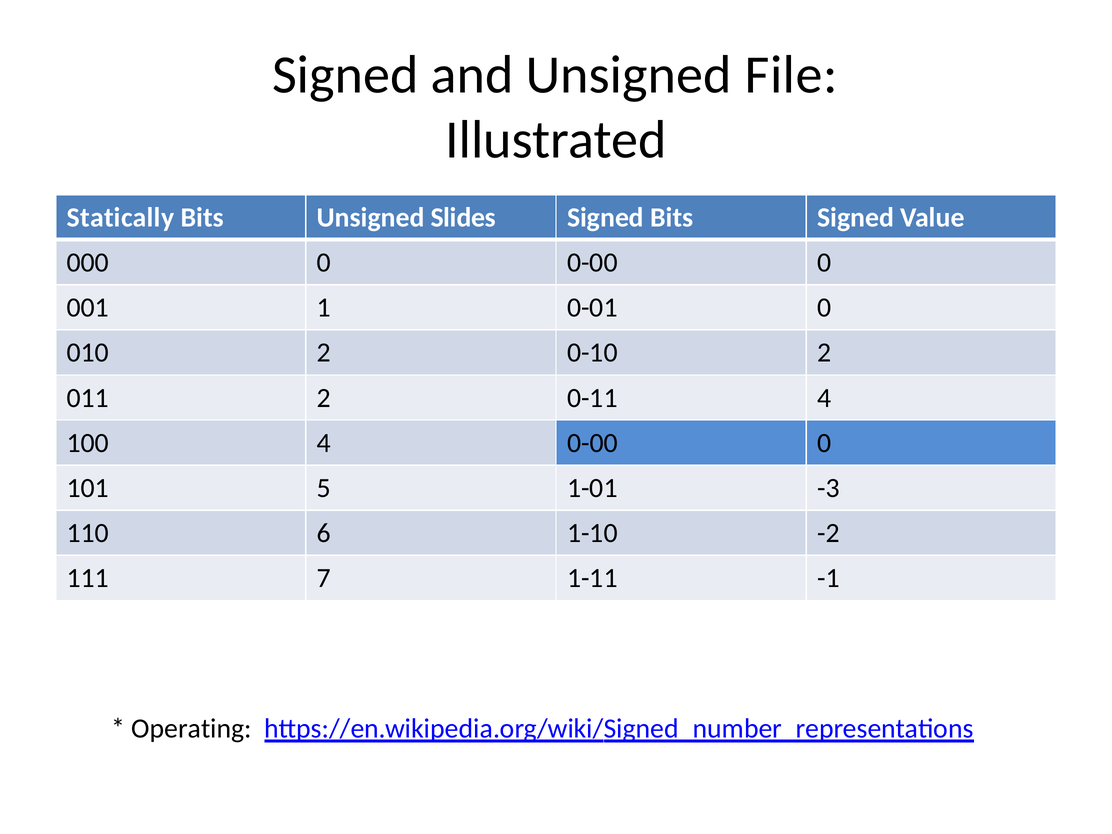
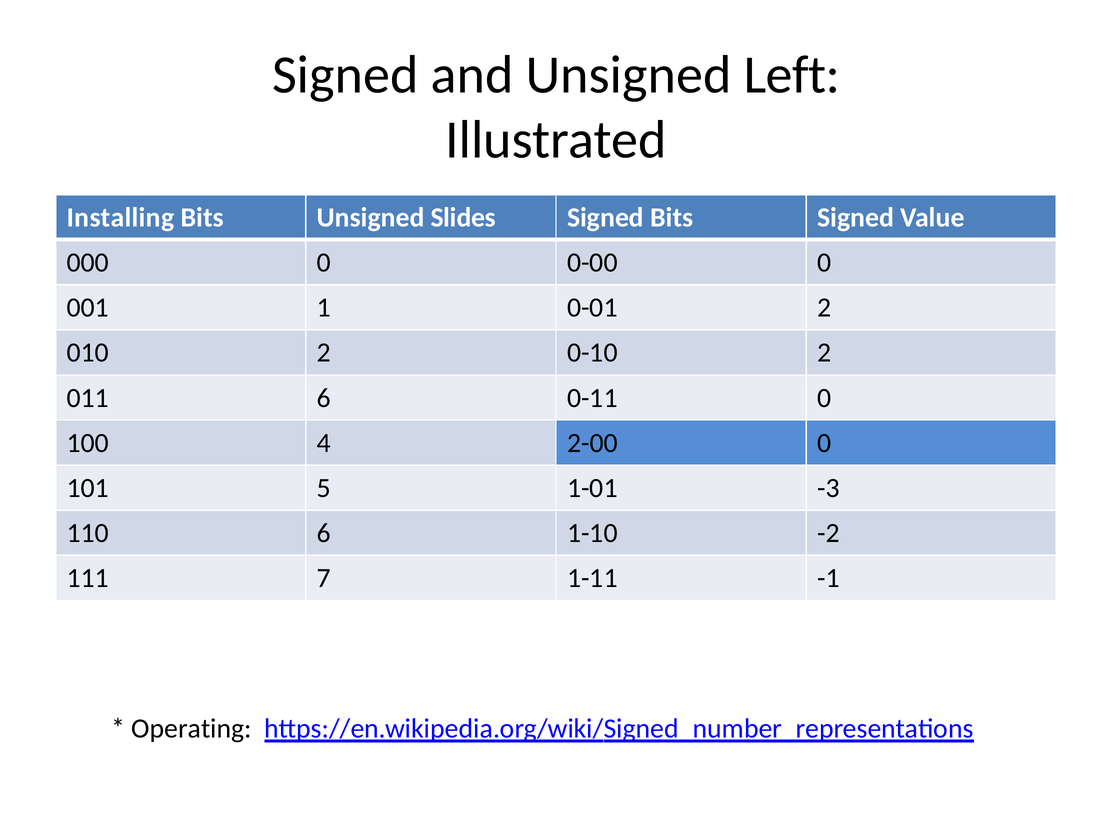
File: File -> Left
Statically: Statically -> Installing
0-01 0: 0 -> 2
011 2: 2 -> 6
0-11 4: 4 -> 0
4 0-00: 0-00 -> 2-00
